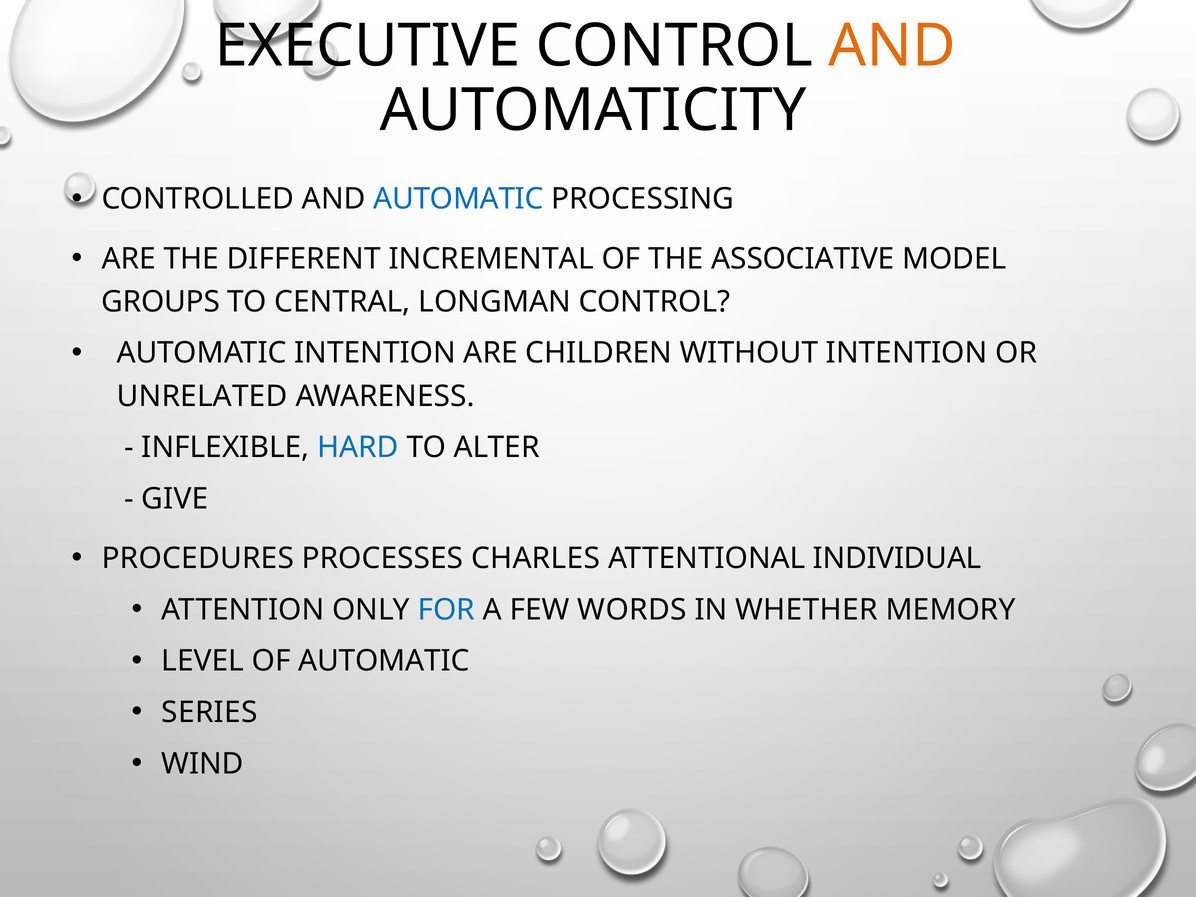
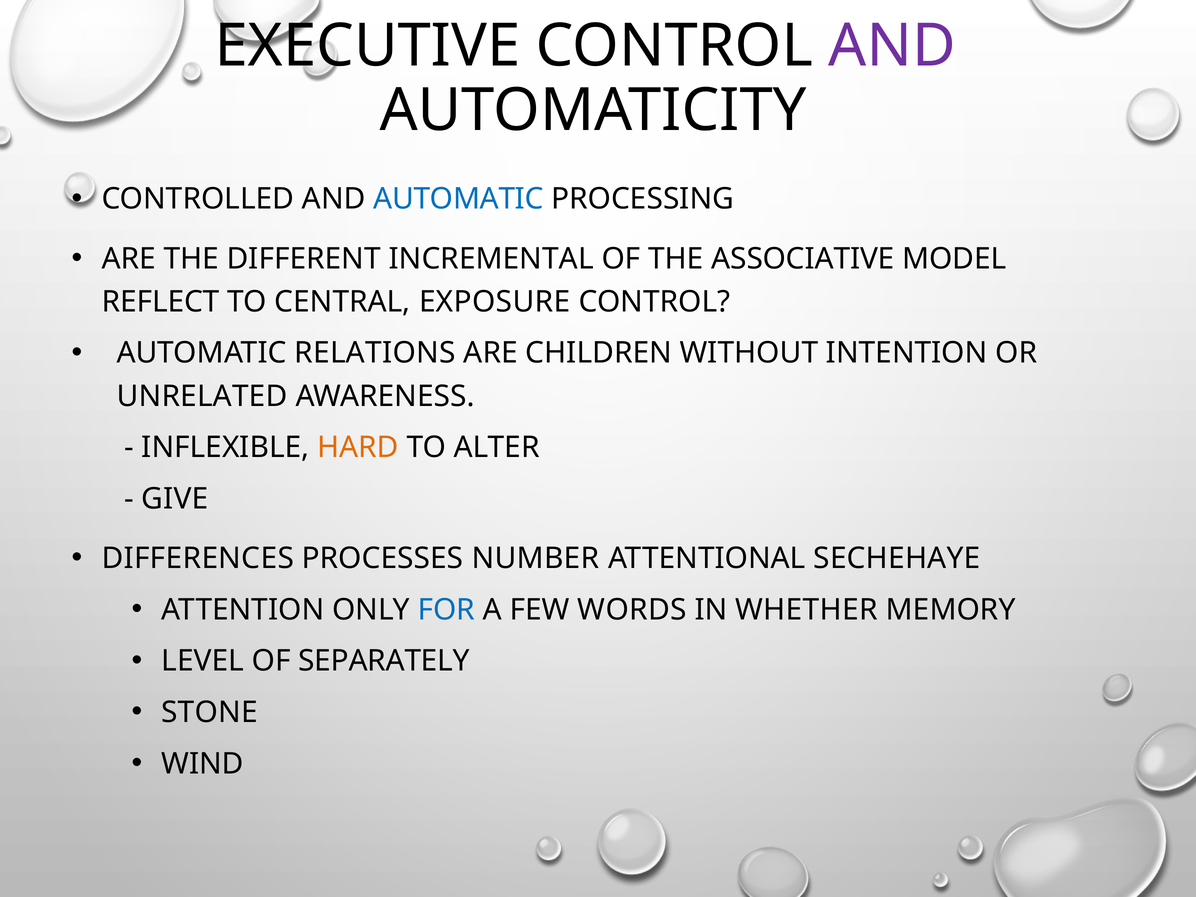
AND at (892, 46) colour: orange -> purple
GROUPS: GROUPS -> REFLECT
LONGMAN: LONGMAN -> EXPOSURE
AUTOMATIC INTENTION: INTENTION -> RELATIONS
HARD colour: blue -> orange
PROCEDURES: PROCEDURES -> DIFFERENCES
CHARLES: CHARLES -> NUMBER
INDIVIDUAL: INDIVIDUAL -> SECHEHAYE
OF AUTOMATIC: AUTOMATIC -> SEPARATELY
SERIES: SERIES -> STONE
